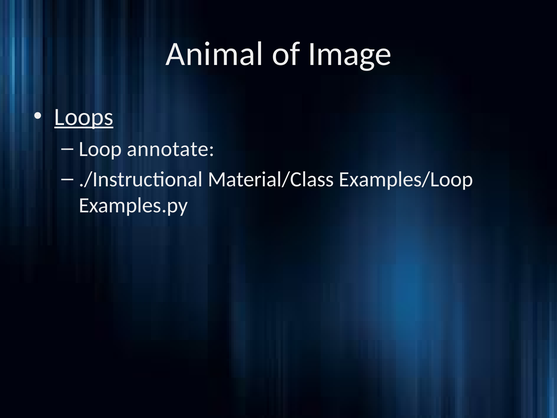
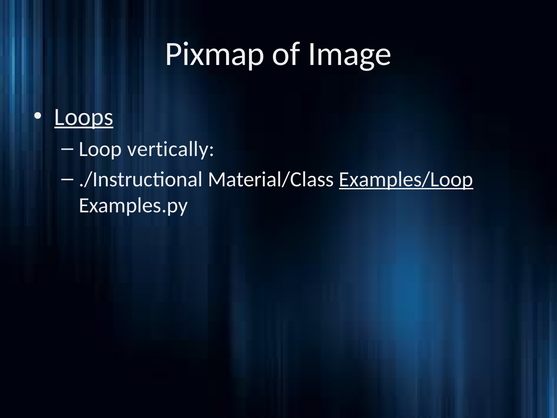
Animal: Animal -> Pixmap
annotate: annotate -> vertically
Examples/Loop underline: none -> present
